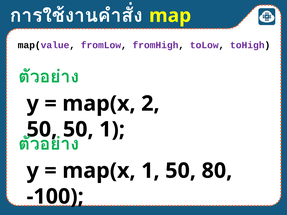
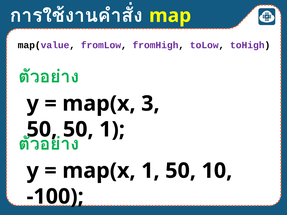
2: 2 -> 3
80: 80 -> 10
